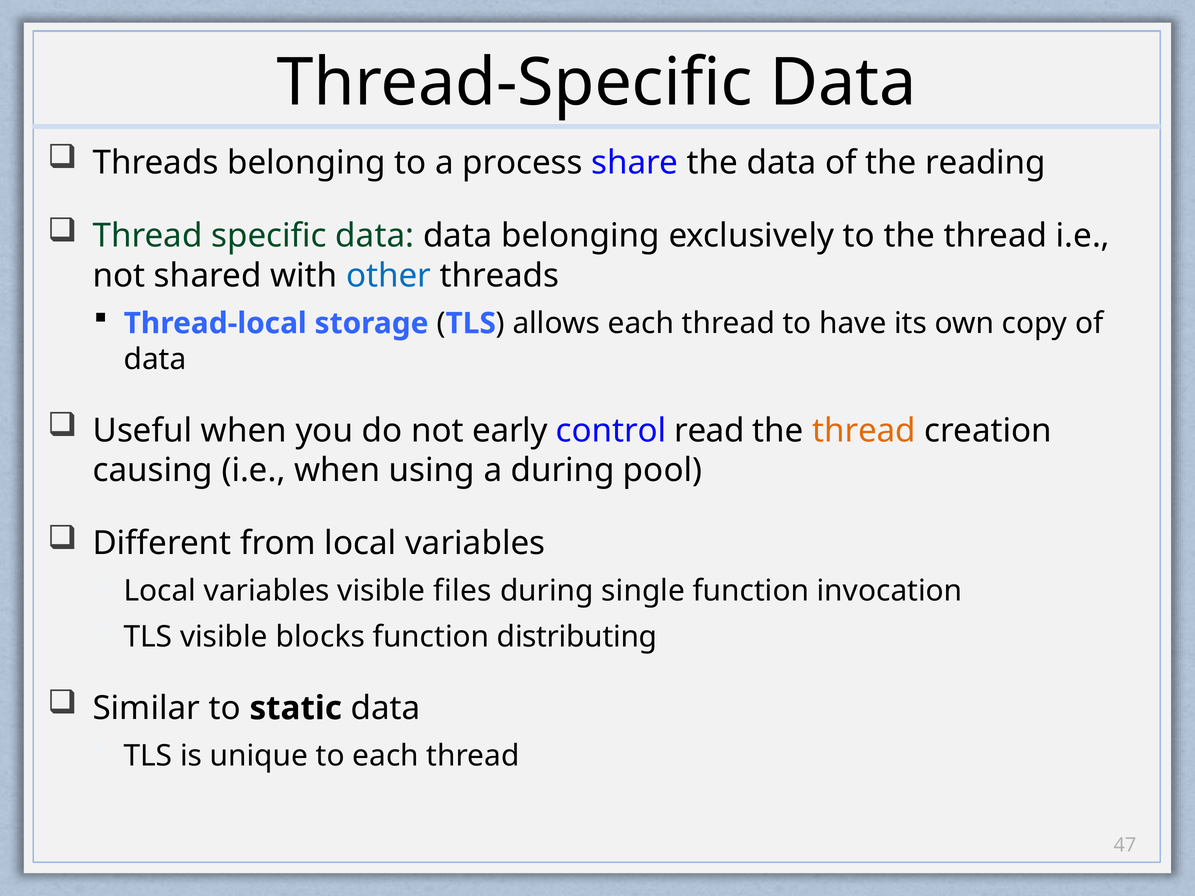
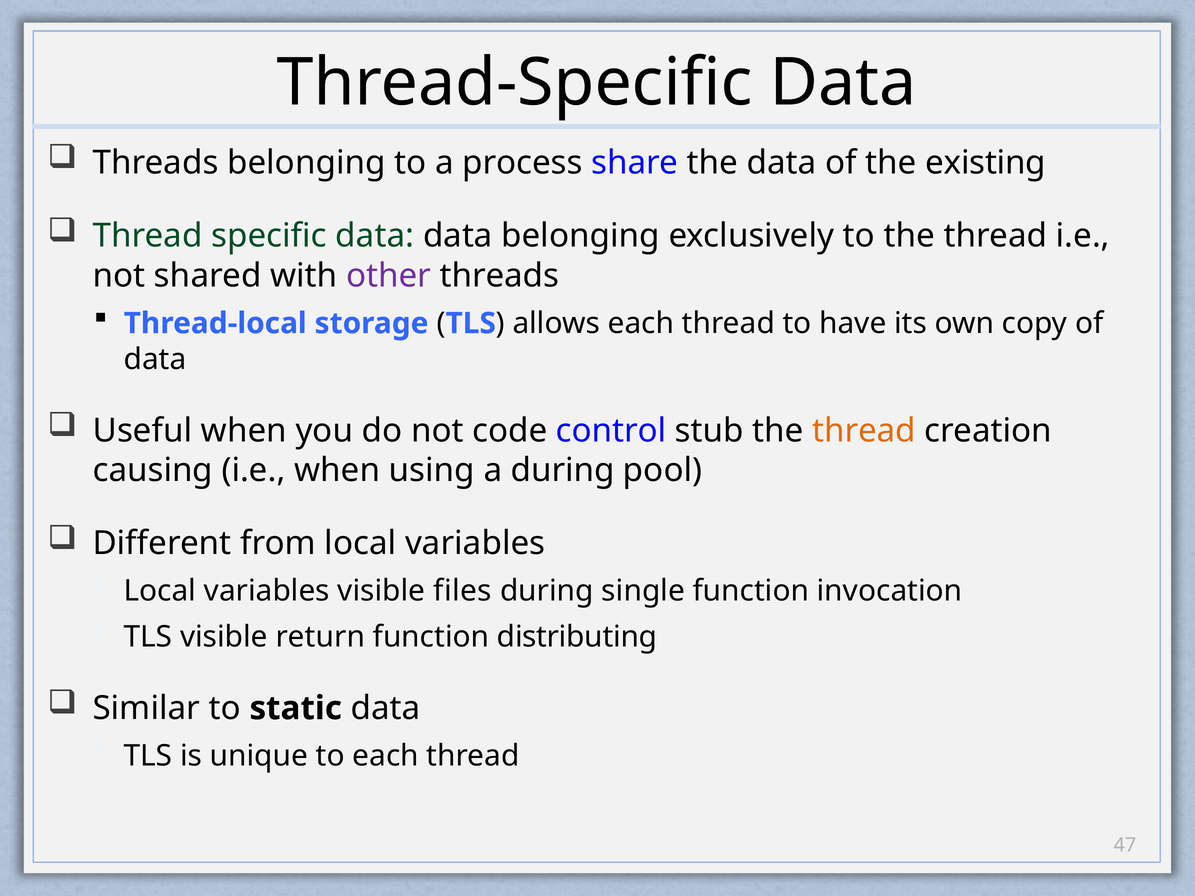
reading: reading -> existing
other colour: blue -> purple
early: early -> code
read: read -> stub
blocks: blocks -> return
